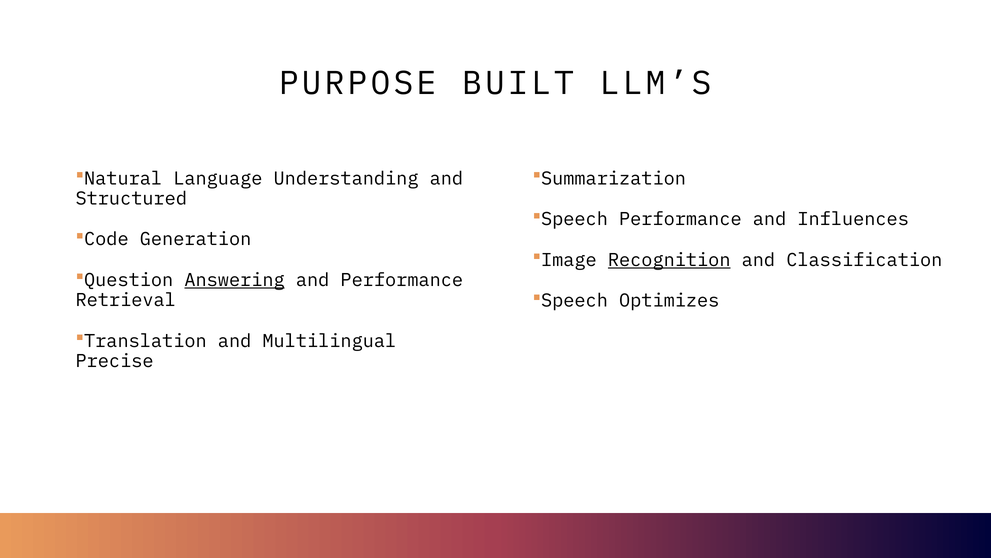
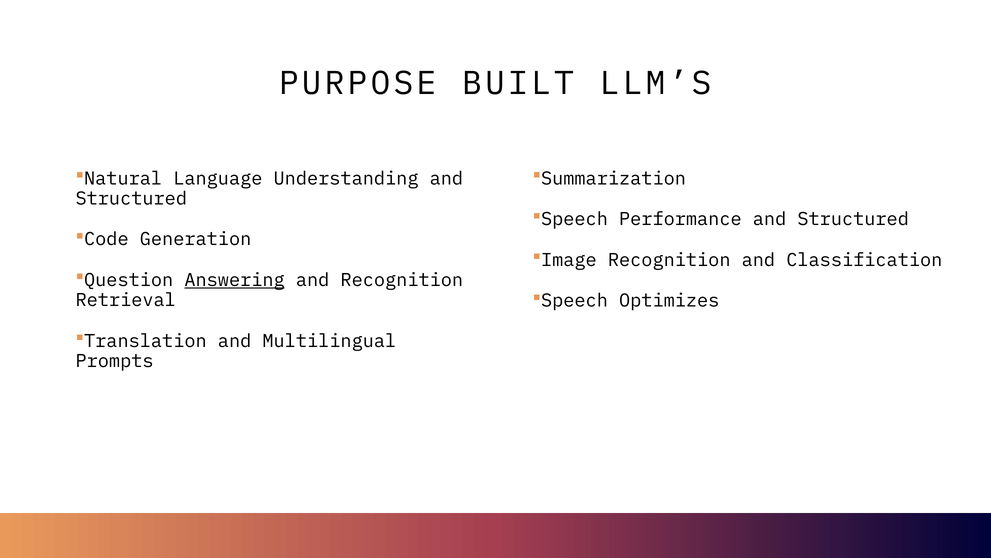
Influences at (853, 219): Influences -> Structured
Recognition at (669, 260) underline: present -> none
and Performance: Performance -> Recognition
Precise: Precise -> Prompts
